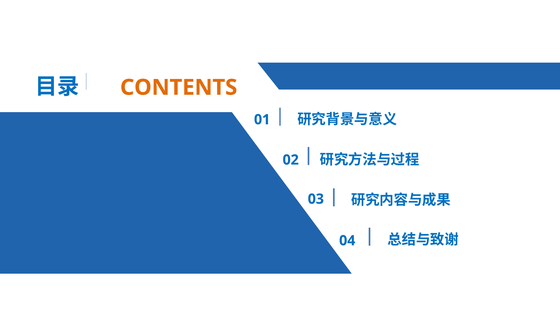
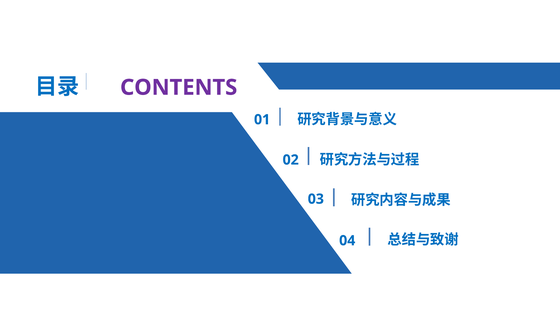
CONTENTS colour: orange -> purple
